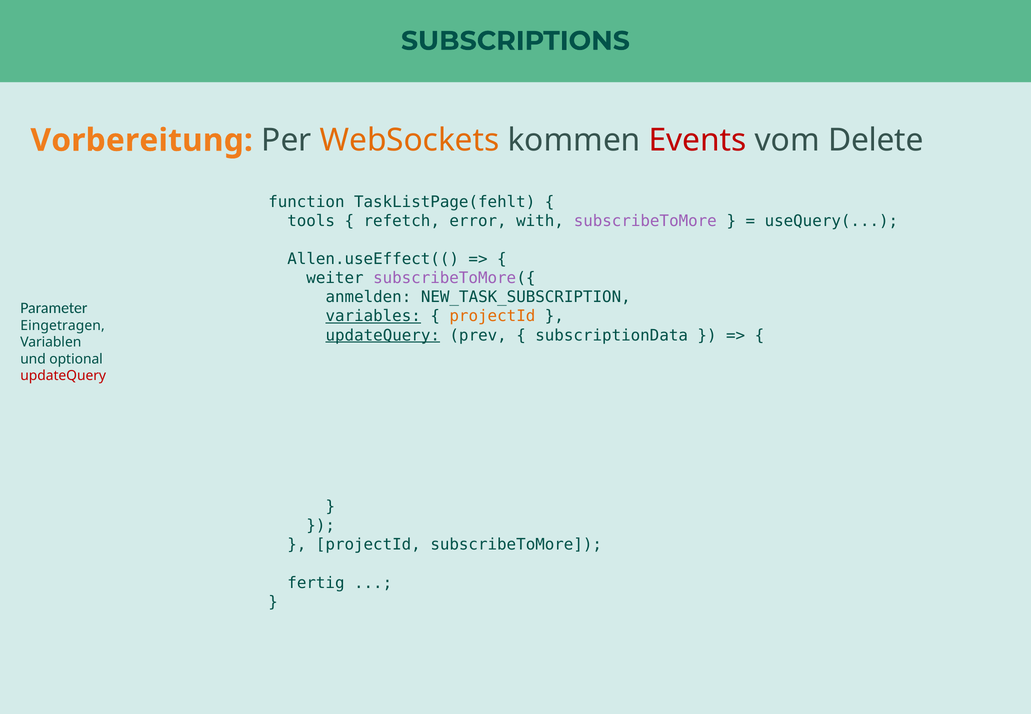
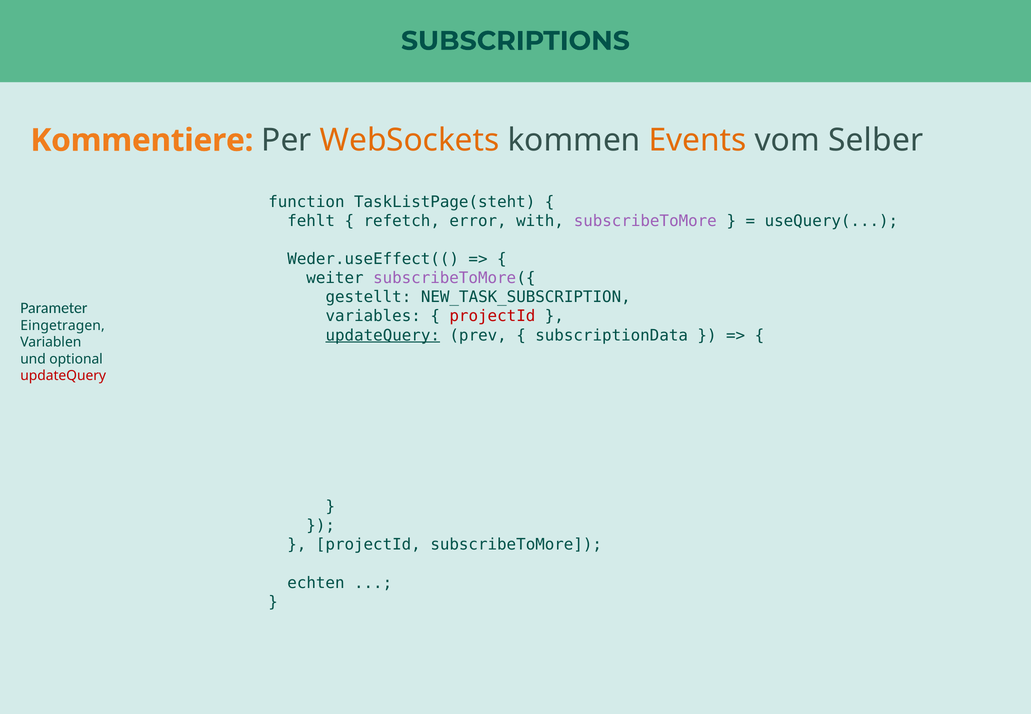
Vorbereitung: Vorbereitung -> Kommentiere
Events colour: red -> orange
Delete: Delete -> Selber
TaskListPage(fehlt: TaskListPage(fehlt -> TaskListPage(steht
tools: tools -> fehlt
Allen.useEffect((: Allen.useEffect(( -> Weder.useEffect((
anmelden: anmelden -> gestellt
variables underline: present -> none
projectId at (492, 316) colour: orange -> red
fertig: fertig -> echten
